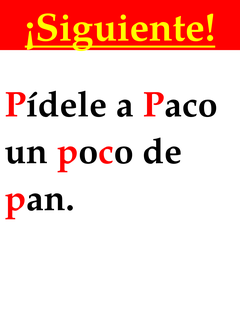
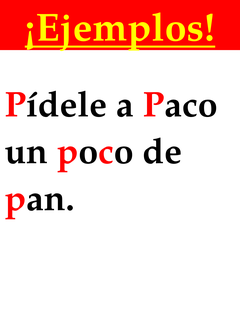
¡Siguiente: ¡Siguiente -> ¡Ejemplos
